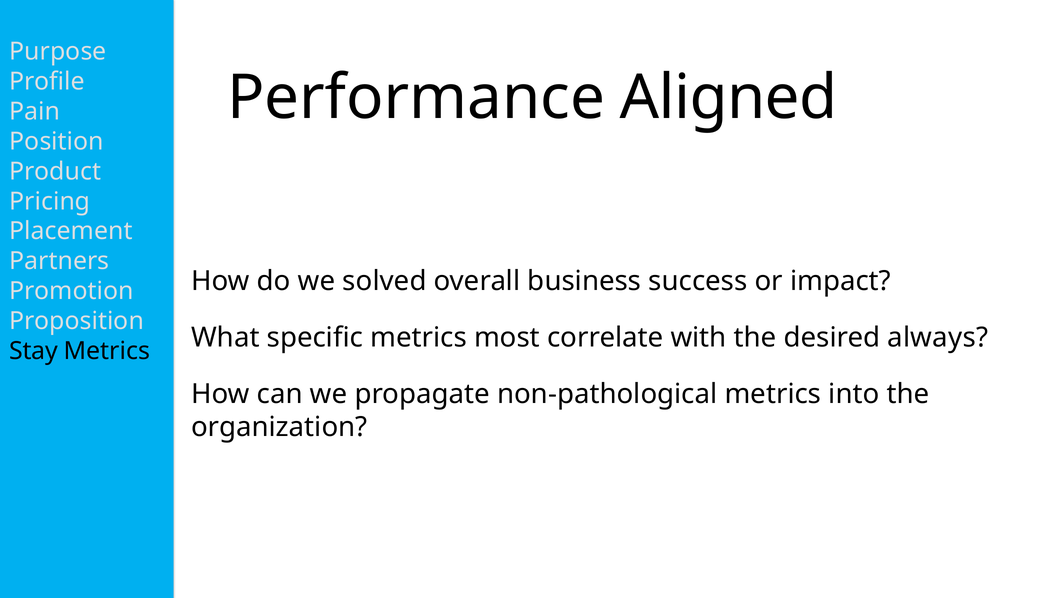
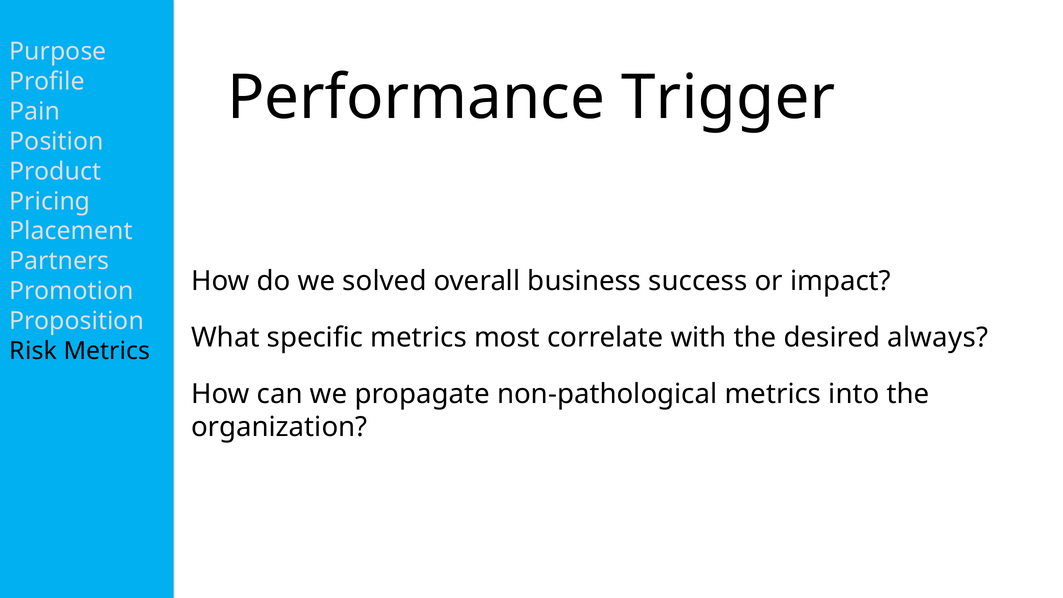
Aligned: Aligned -> Trigger
Stay: Stay -> Risk
